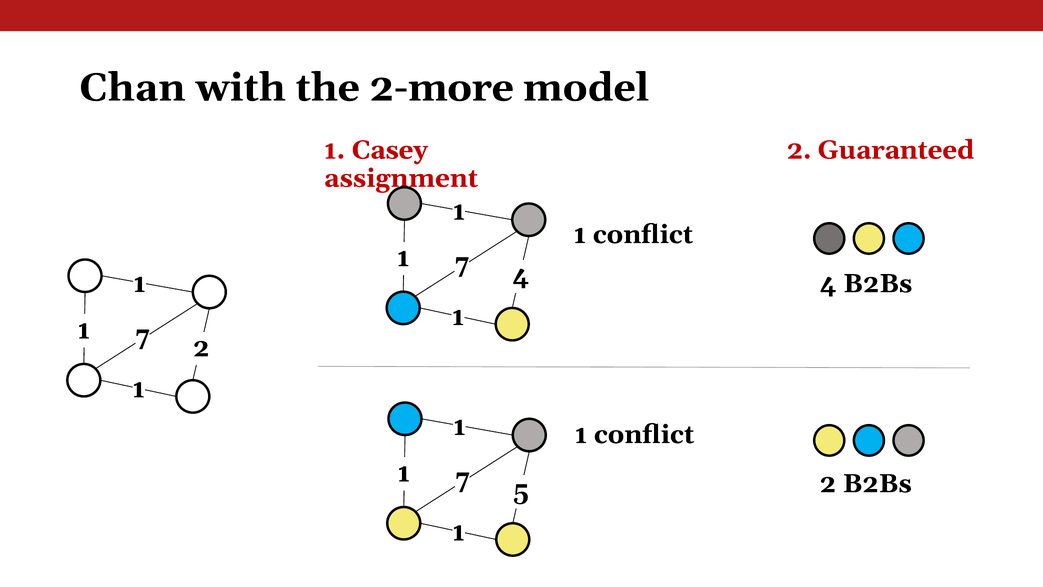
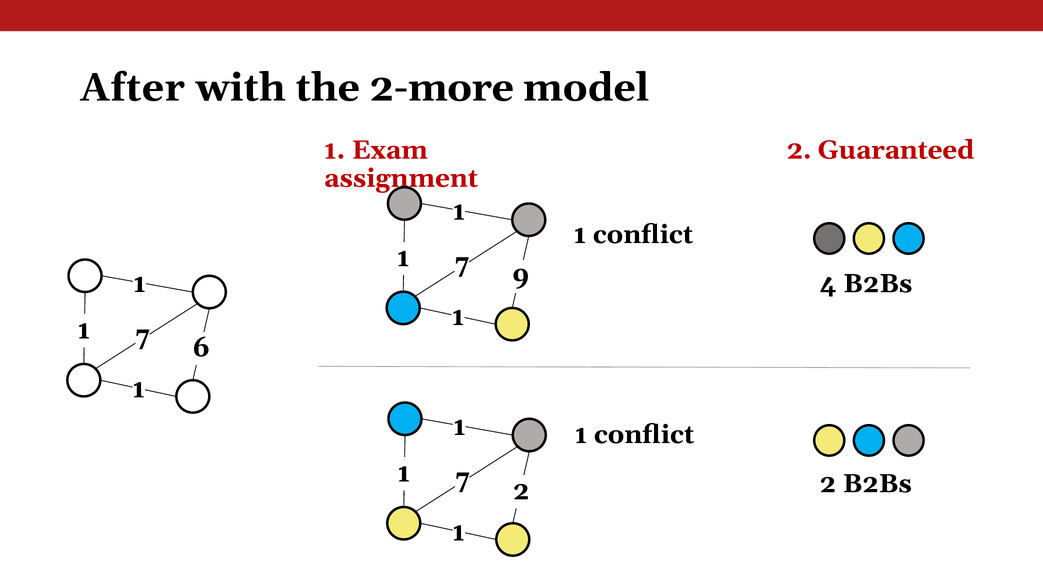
Chan: Chan -> After
Casey: Casey -> Exam
7 4: 4 -> 9
7 2: 2 -> 6
7 5: 5 -> 2
